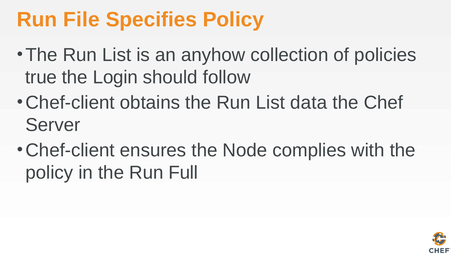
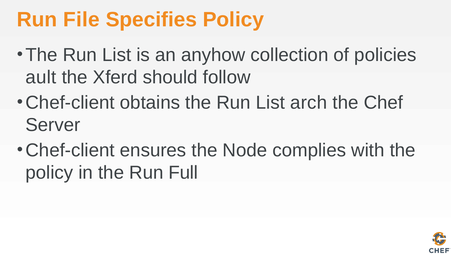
true: true -> ault
Login: Login -> Xferd
data: data -> arch
